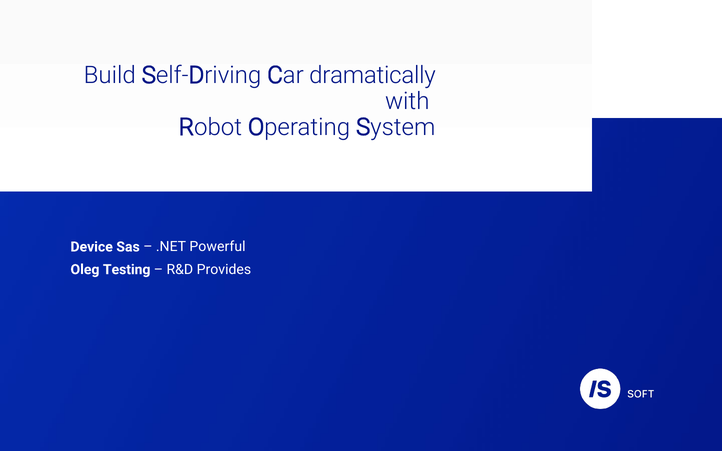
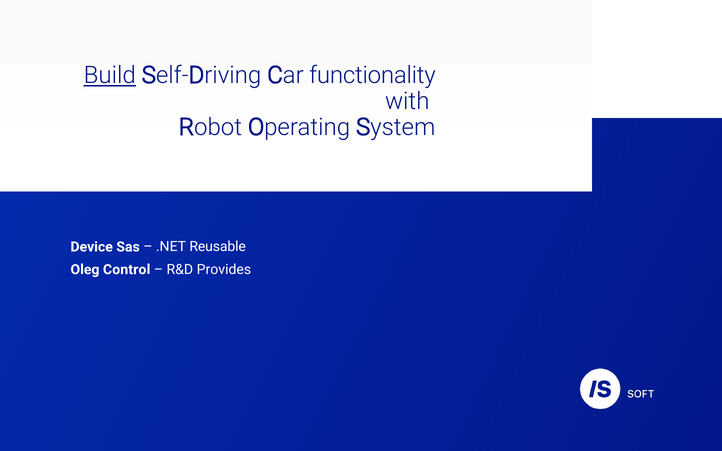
Build underline: none -> present
dramatically: dramatically -> functionality
Powerful: Powerful -> Reusable
Testing: Testing -> Control
